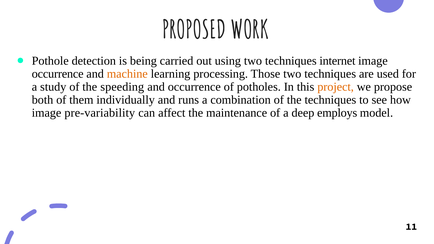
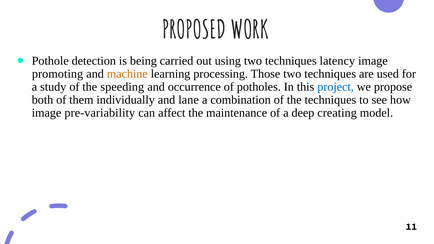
internet: internet -> latency
occurrence at (58, 74): occurrence -> promoting
project colour: orange -> blue
runs: runs -> lane
employs: employs -> creating
